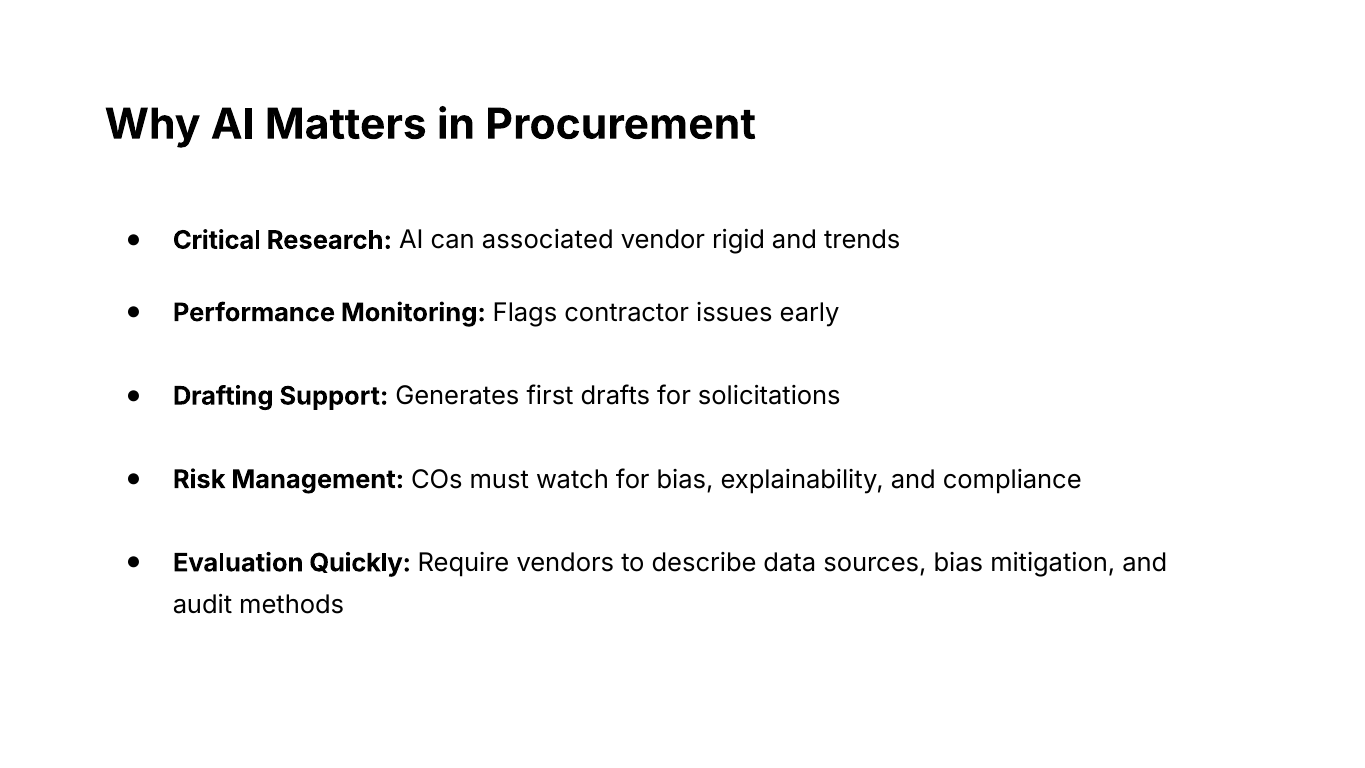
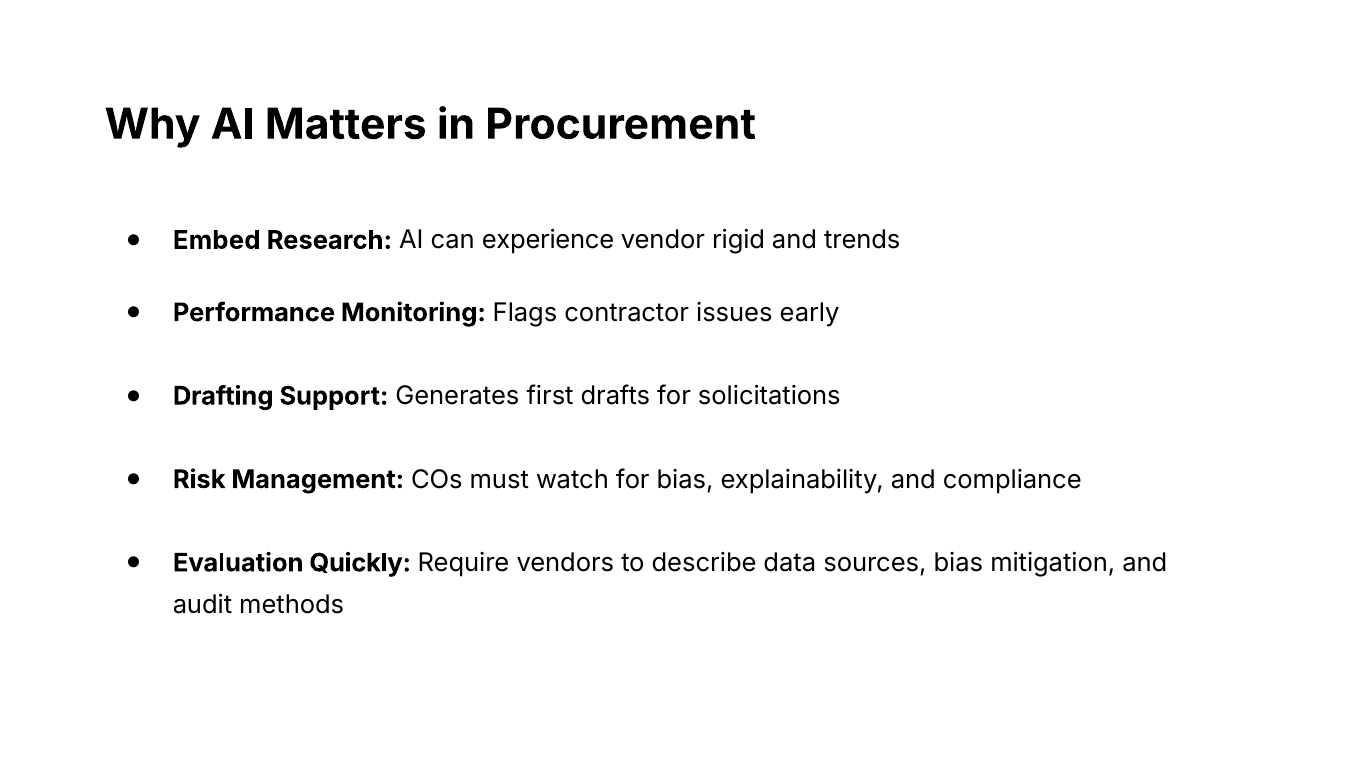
Critical: Critical -> Embed
associated: associated -> experience
